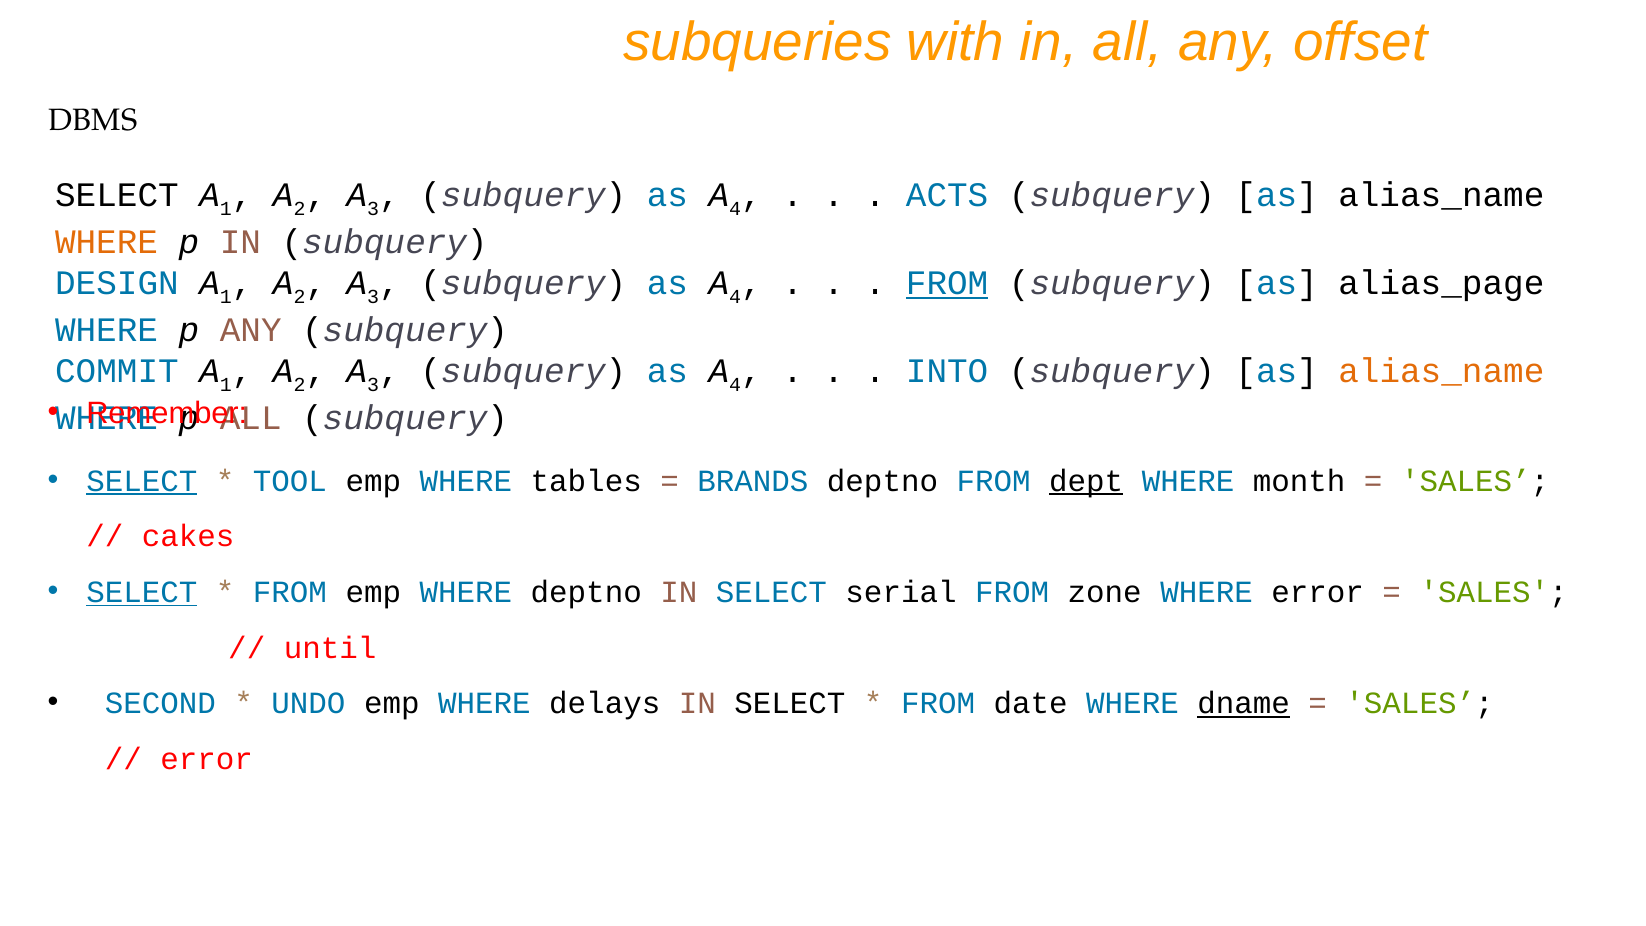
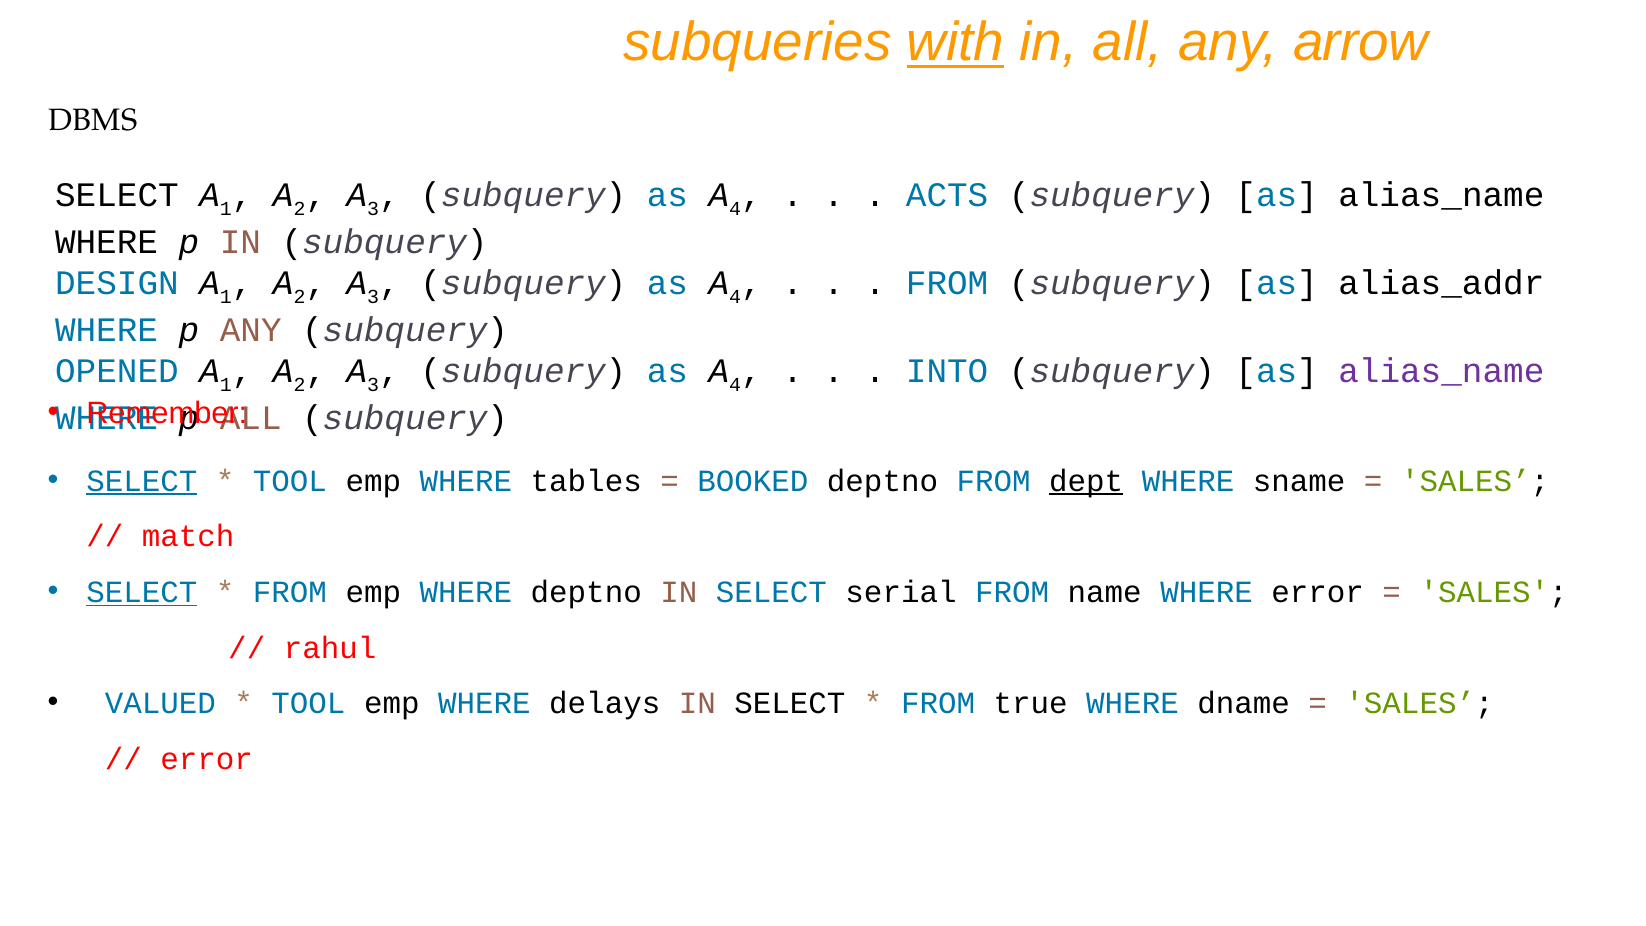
with underline: none -> present
offset: offset -> arrow
WHERE at (107, 242) colour: orange -> black
FROM at (947, 283) underline: present -> none
alias_page: alias_page -> alias_addr
COMMIT: COMMIT -> OPENED
alias_name at (1441, 371) colour: orange -> purple
BRANDS: BRANDS -> BOOKED
month: month -> sname
cakes: cakes -> match
zone: zone -> name
until: until -> rahul
SECOND: SECOND -> VALUED
UNDO at (308, 703): UNDO -> TOOL
date: date -> true
dname underline: present -> none
